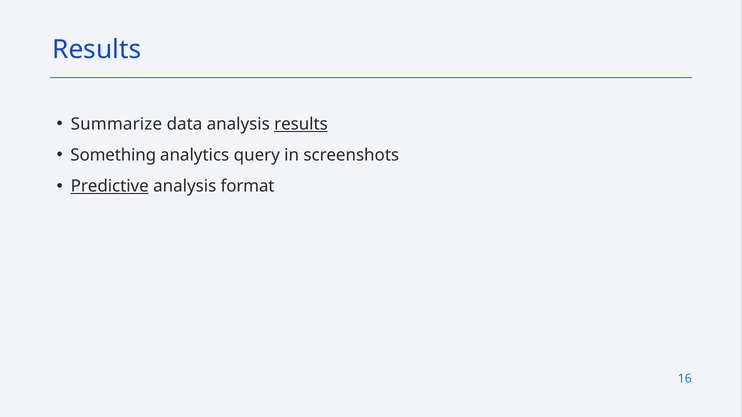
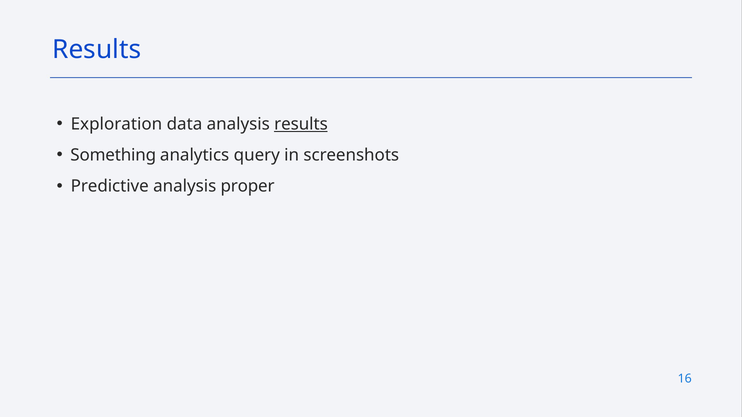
Summarize: Summarize -> Exploration
Predictive underline: present -> none
format: format -> proper
